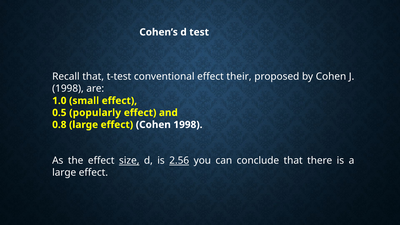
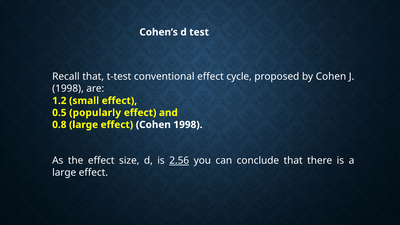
their: their -> cycle
1.0: 1.0 -> 1.2
size underline: present -> none
